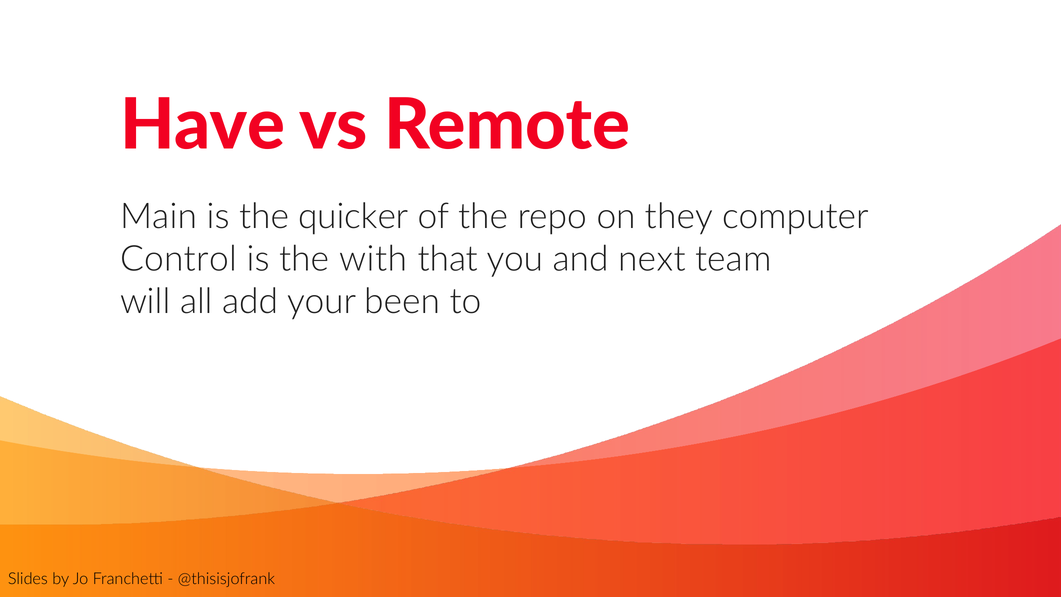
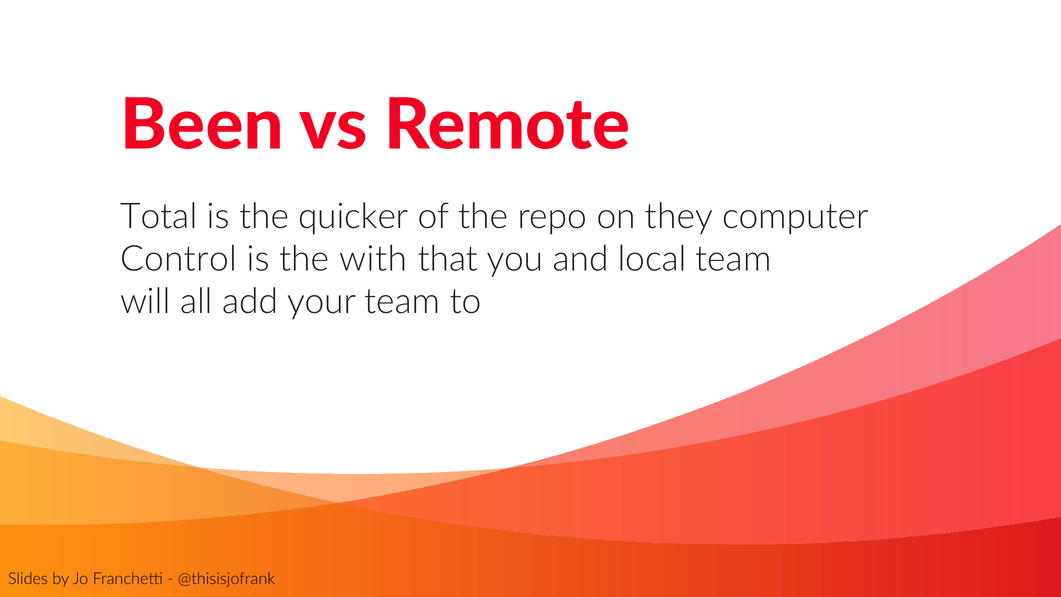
Have: Have -> Been
Main: Main -> Total
next: next -> local
your been: been -> team
